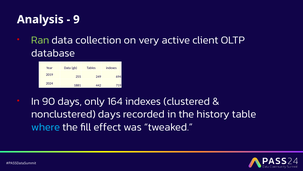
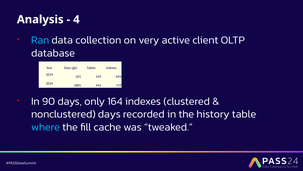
9: 9 -> 4
Ran colour: light green -> light blue
effect: effect -> cache
